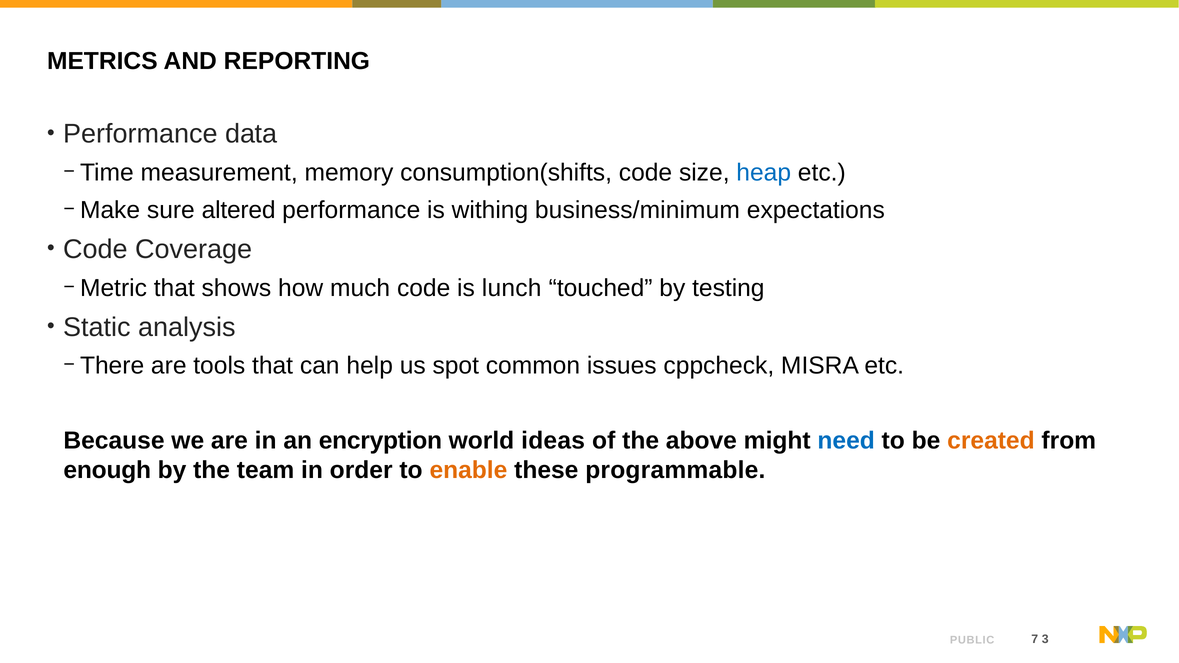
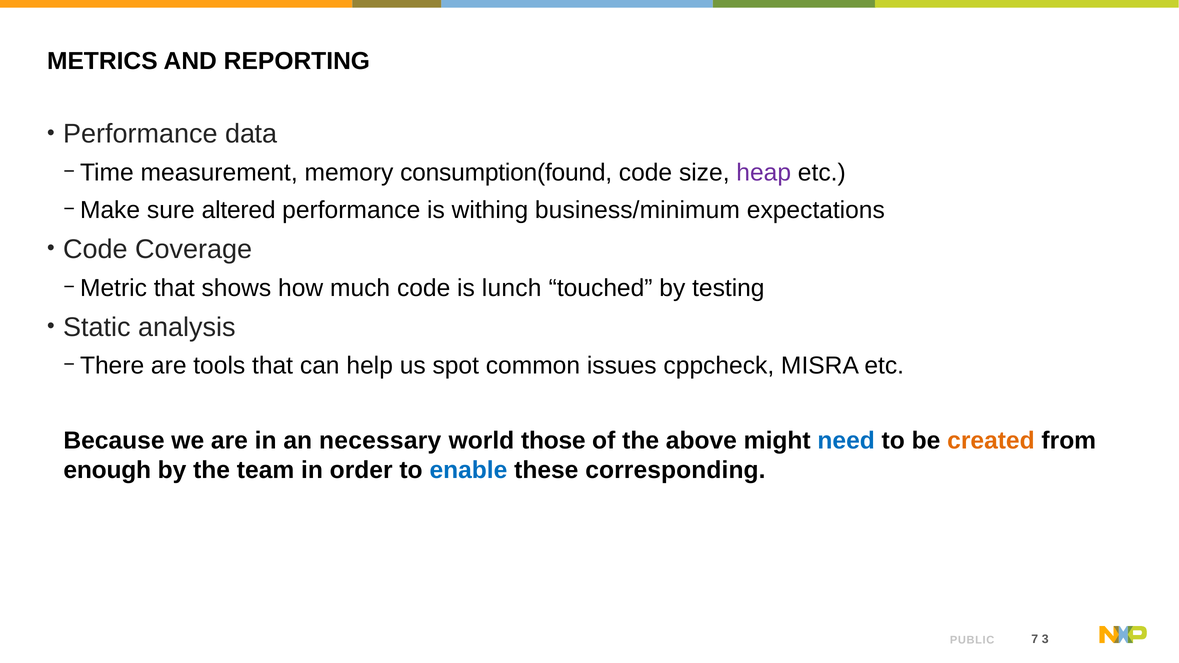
consumption(shifts: consumption(shifts -> consumption(found
heap colour: blue -> purple
encryption: encryption -> necessary
ideas: ideas -> those
enable colour: orange -> blue
programmable: programmable -> corresponding
